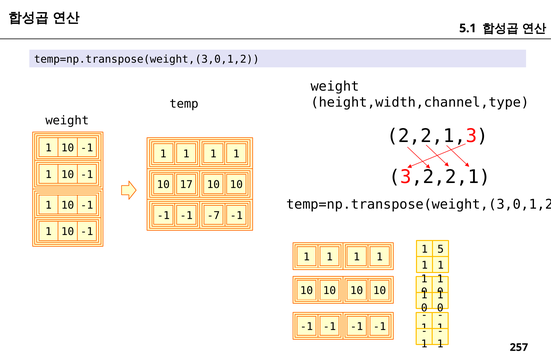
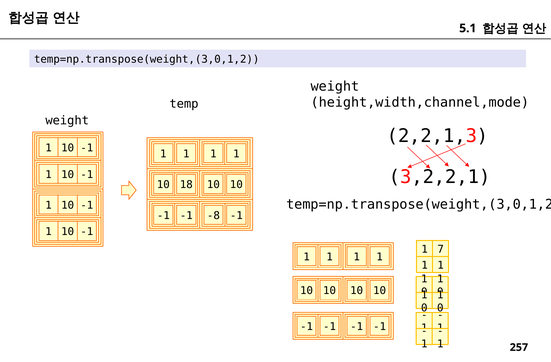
height,width,channel,type: height,width,channel,type -> height,width,channel,mode
17: 17 -> 18
-7: -7 -> -8
5: 5 -> 7
